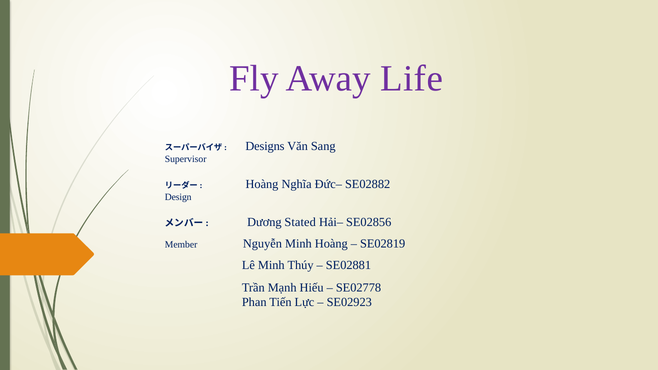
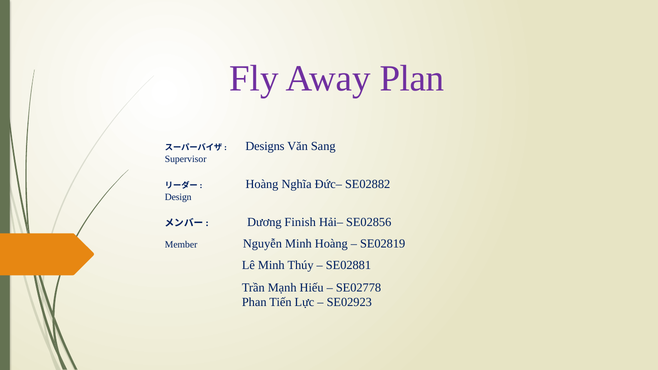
Life: Life -> Plan
Stated: Stated -> Finish
